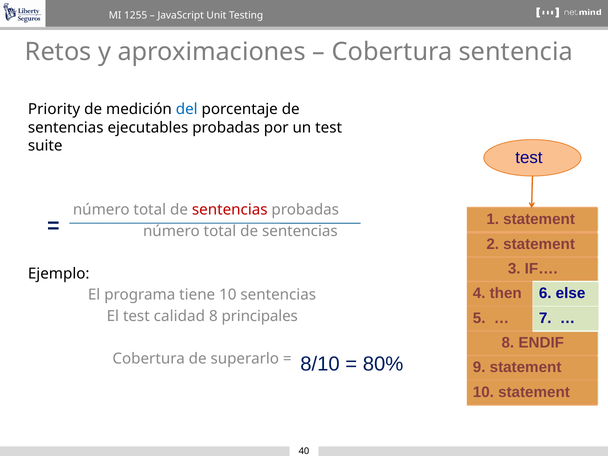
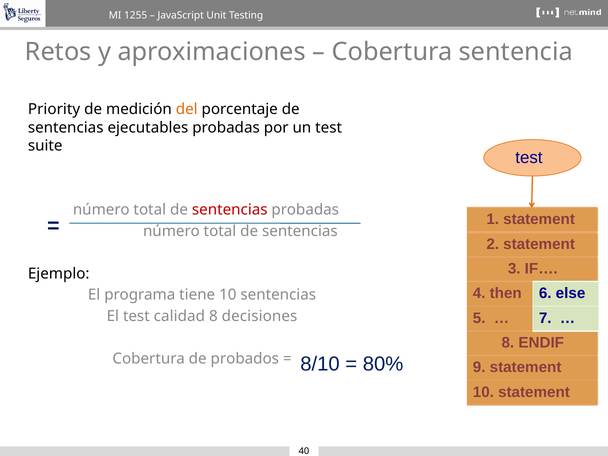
del colour: blue -> orange
principales: principales -> decisiones
superarlo: superarlo -> probados
